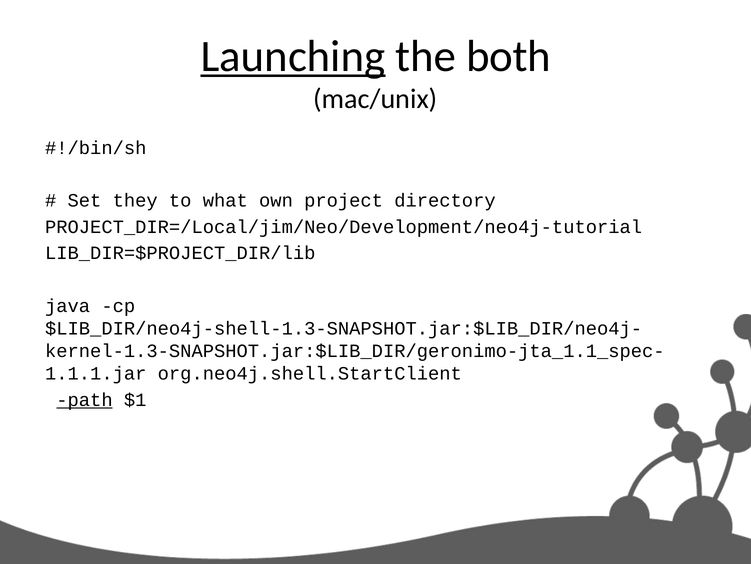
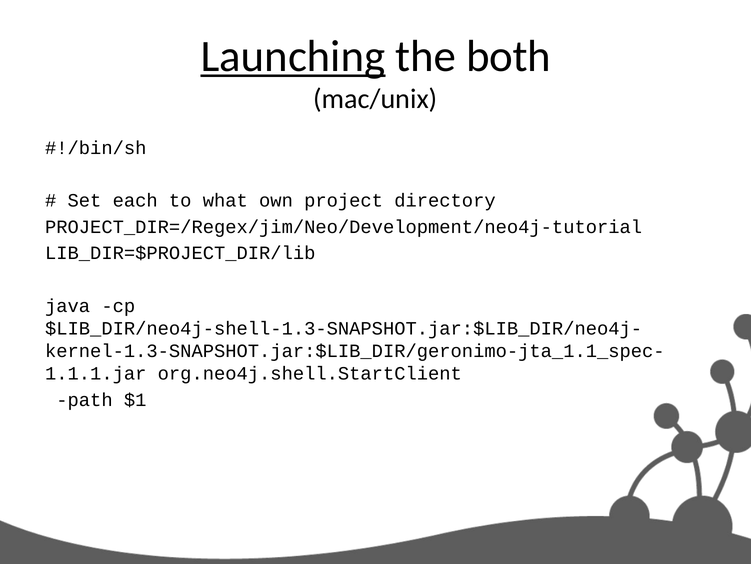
they: they -> each
PROJECT_DIR=/Local/jim/Neo/Development/neo4j-tutorial: PROJECT_DIR=/Local/jim/Neo/Development/neo4j-tutorial -> PROJECT_DIR=/Regex/jim/Neo/Development/neo4j-tutorial
path underline: present -> none
